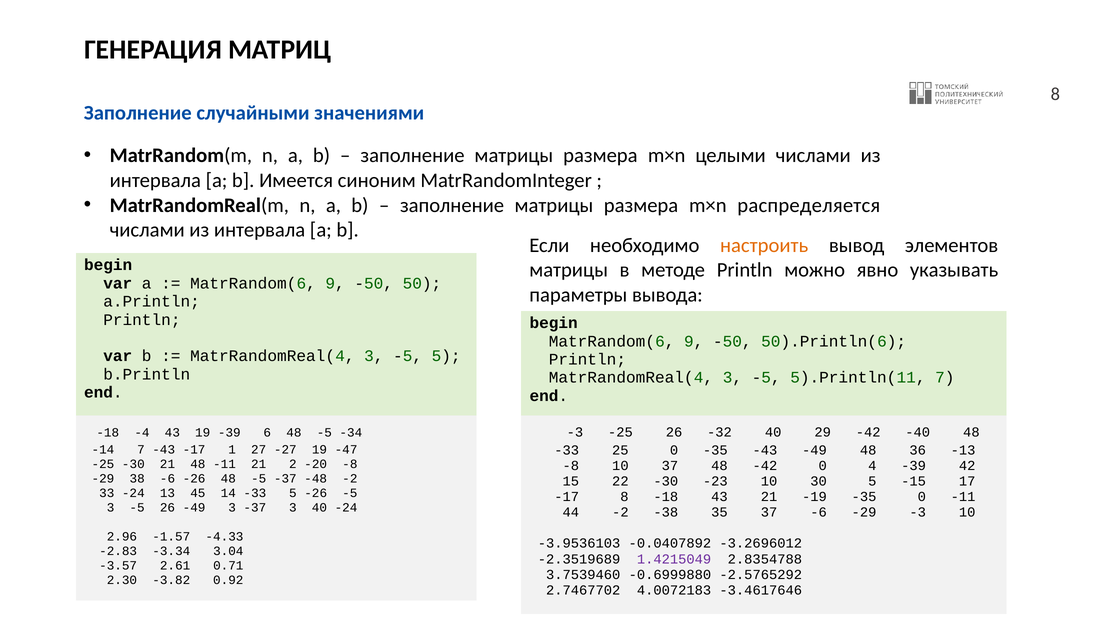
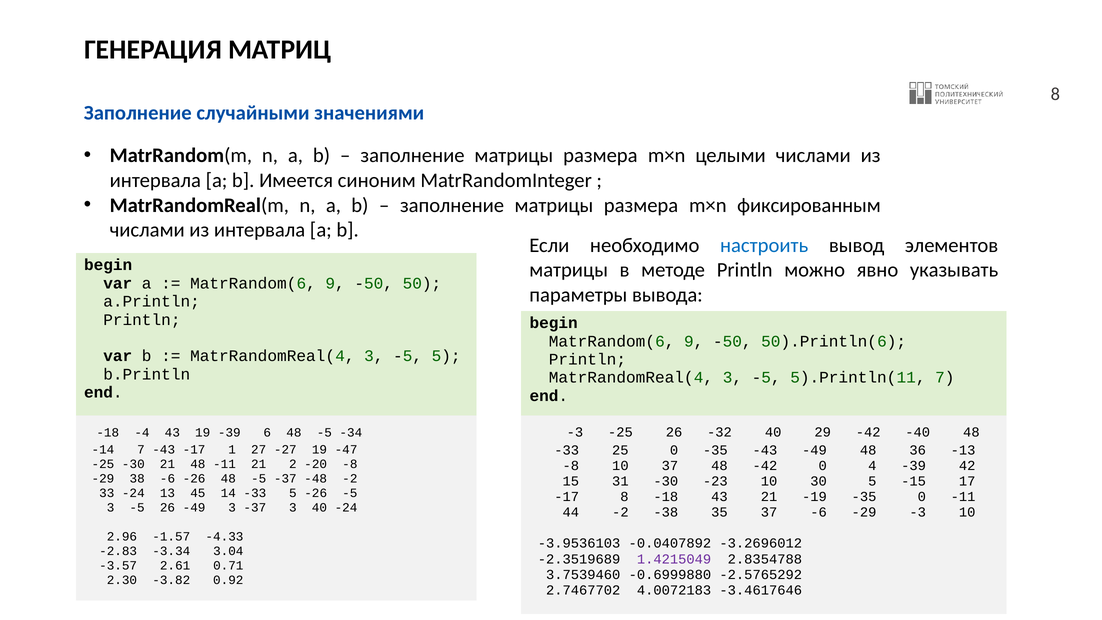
распределяется: распределяется -> фиксированным
настроить colour: orange -> blue
22: 22 -> 31
